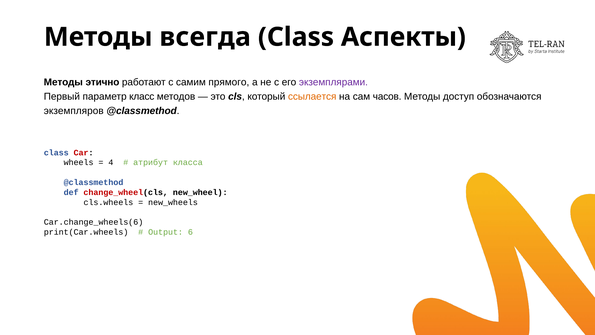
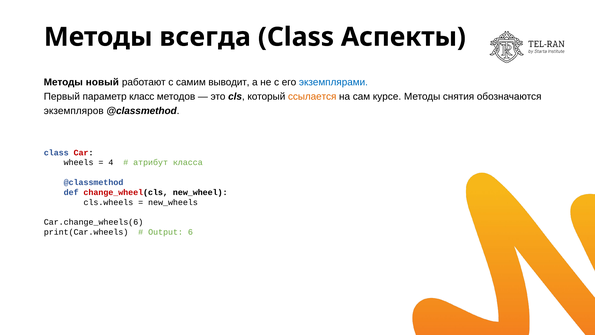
этично: этично -> новый
прямого: прямого -> выводит
экземплярами colour: purple -> blue
часов: часов -> курсе
доступ: доступ -> снятия
